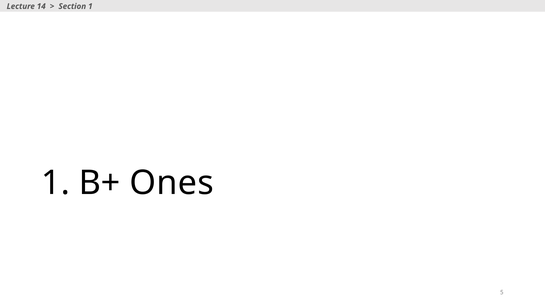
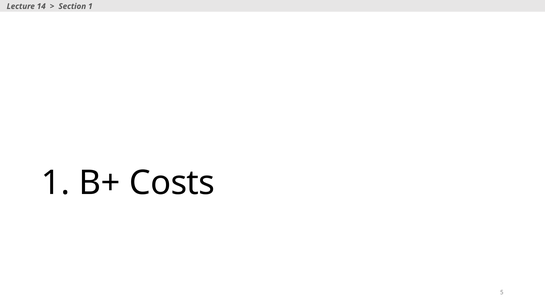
Ones: Ones -> Costs
